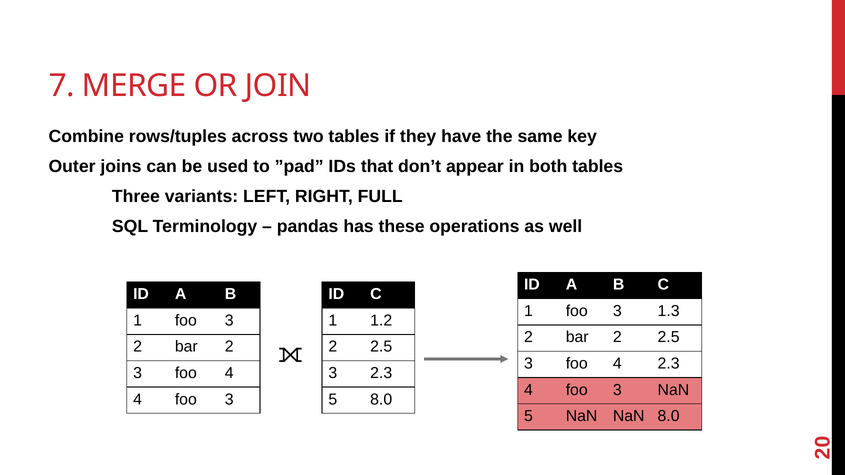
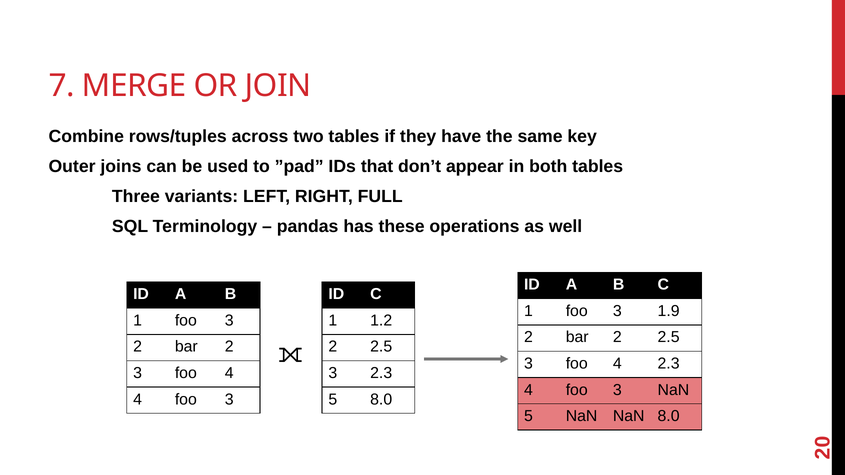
1.3: 1.3 -> 1.9
